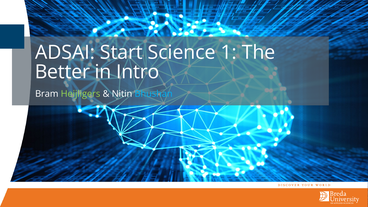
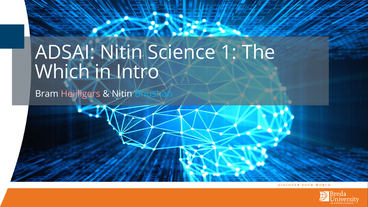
ADSAI Start: Start -> Nitin
Better: Better -> Which
Heijligers colour: light green -> pink
